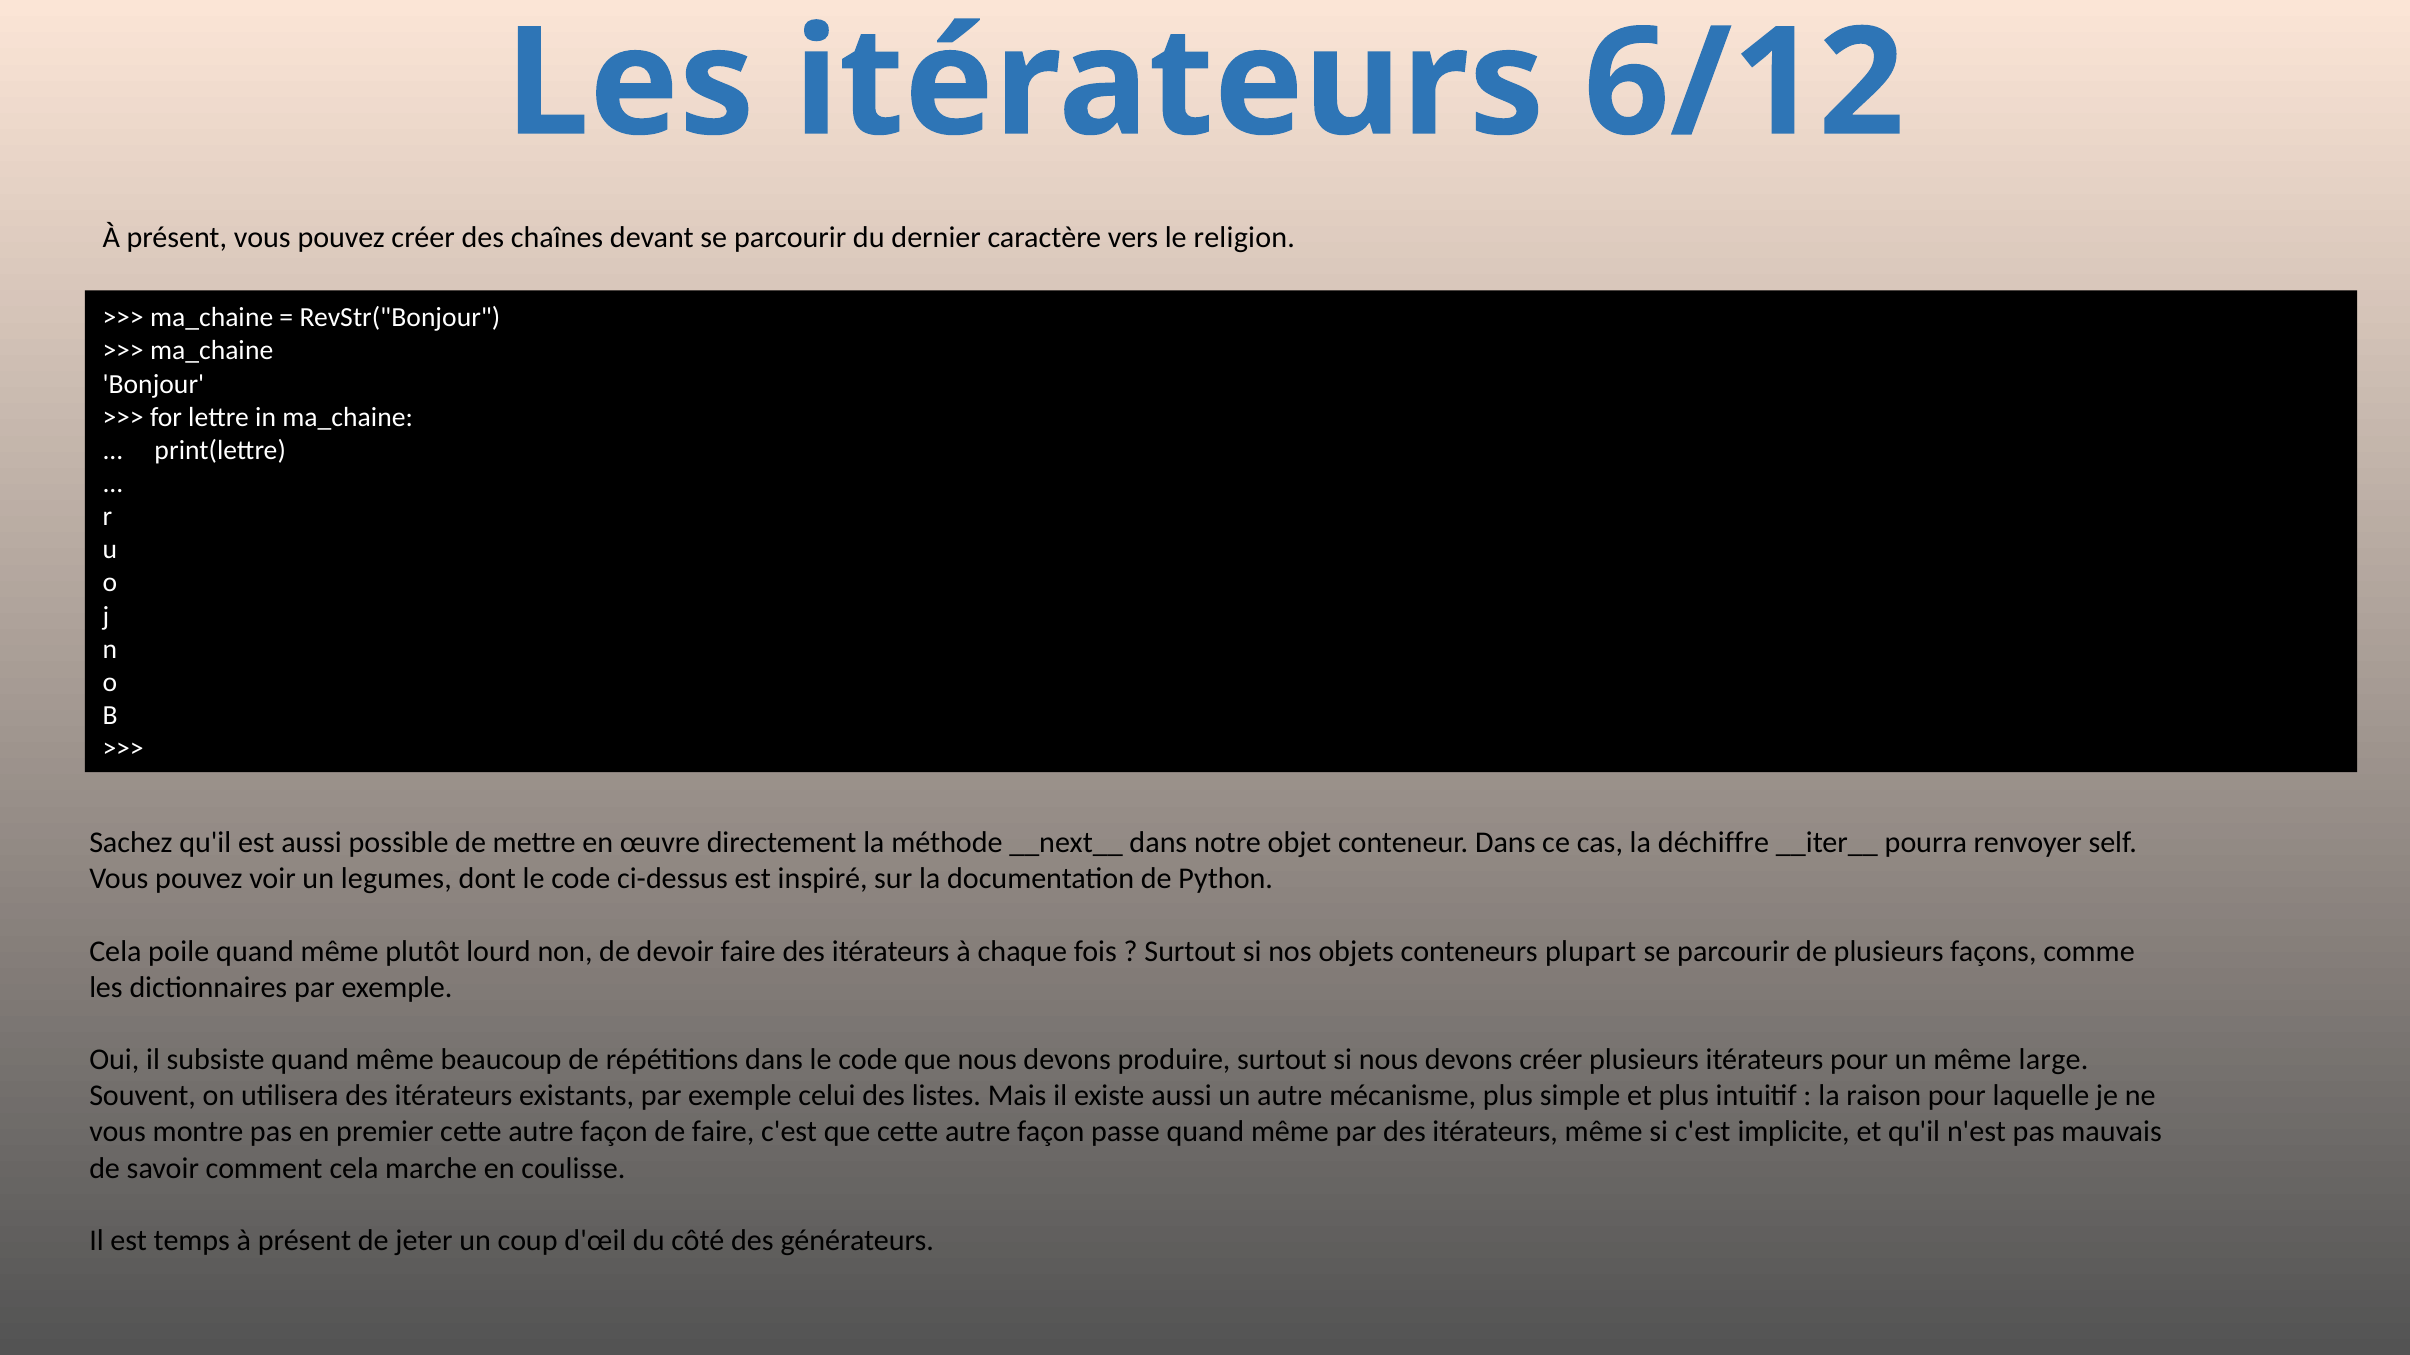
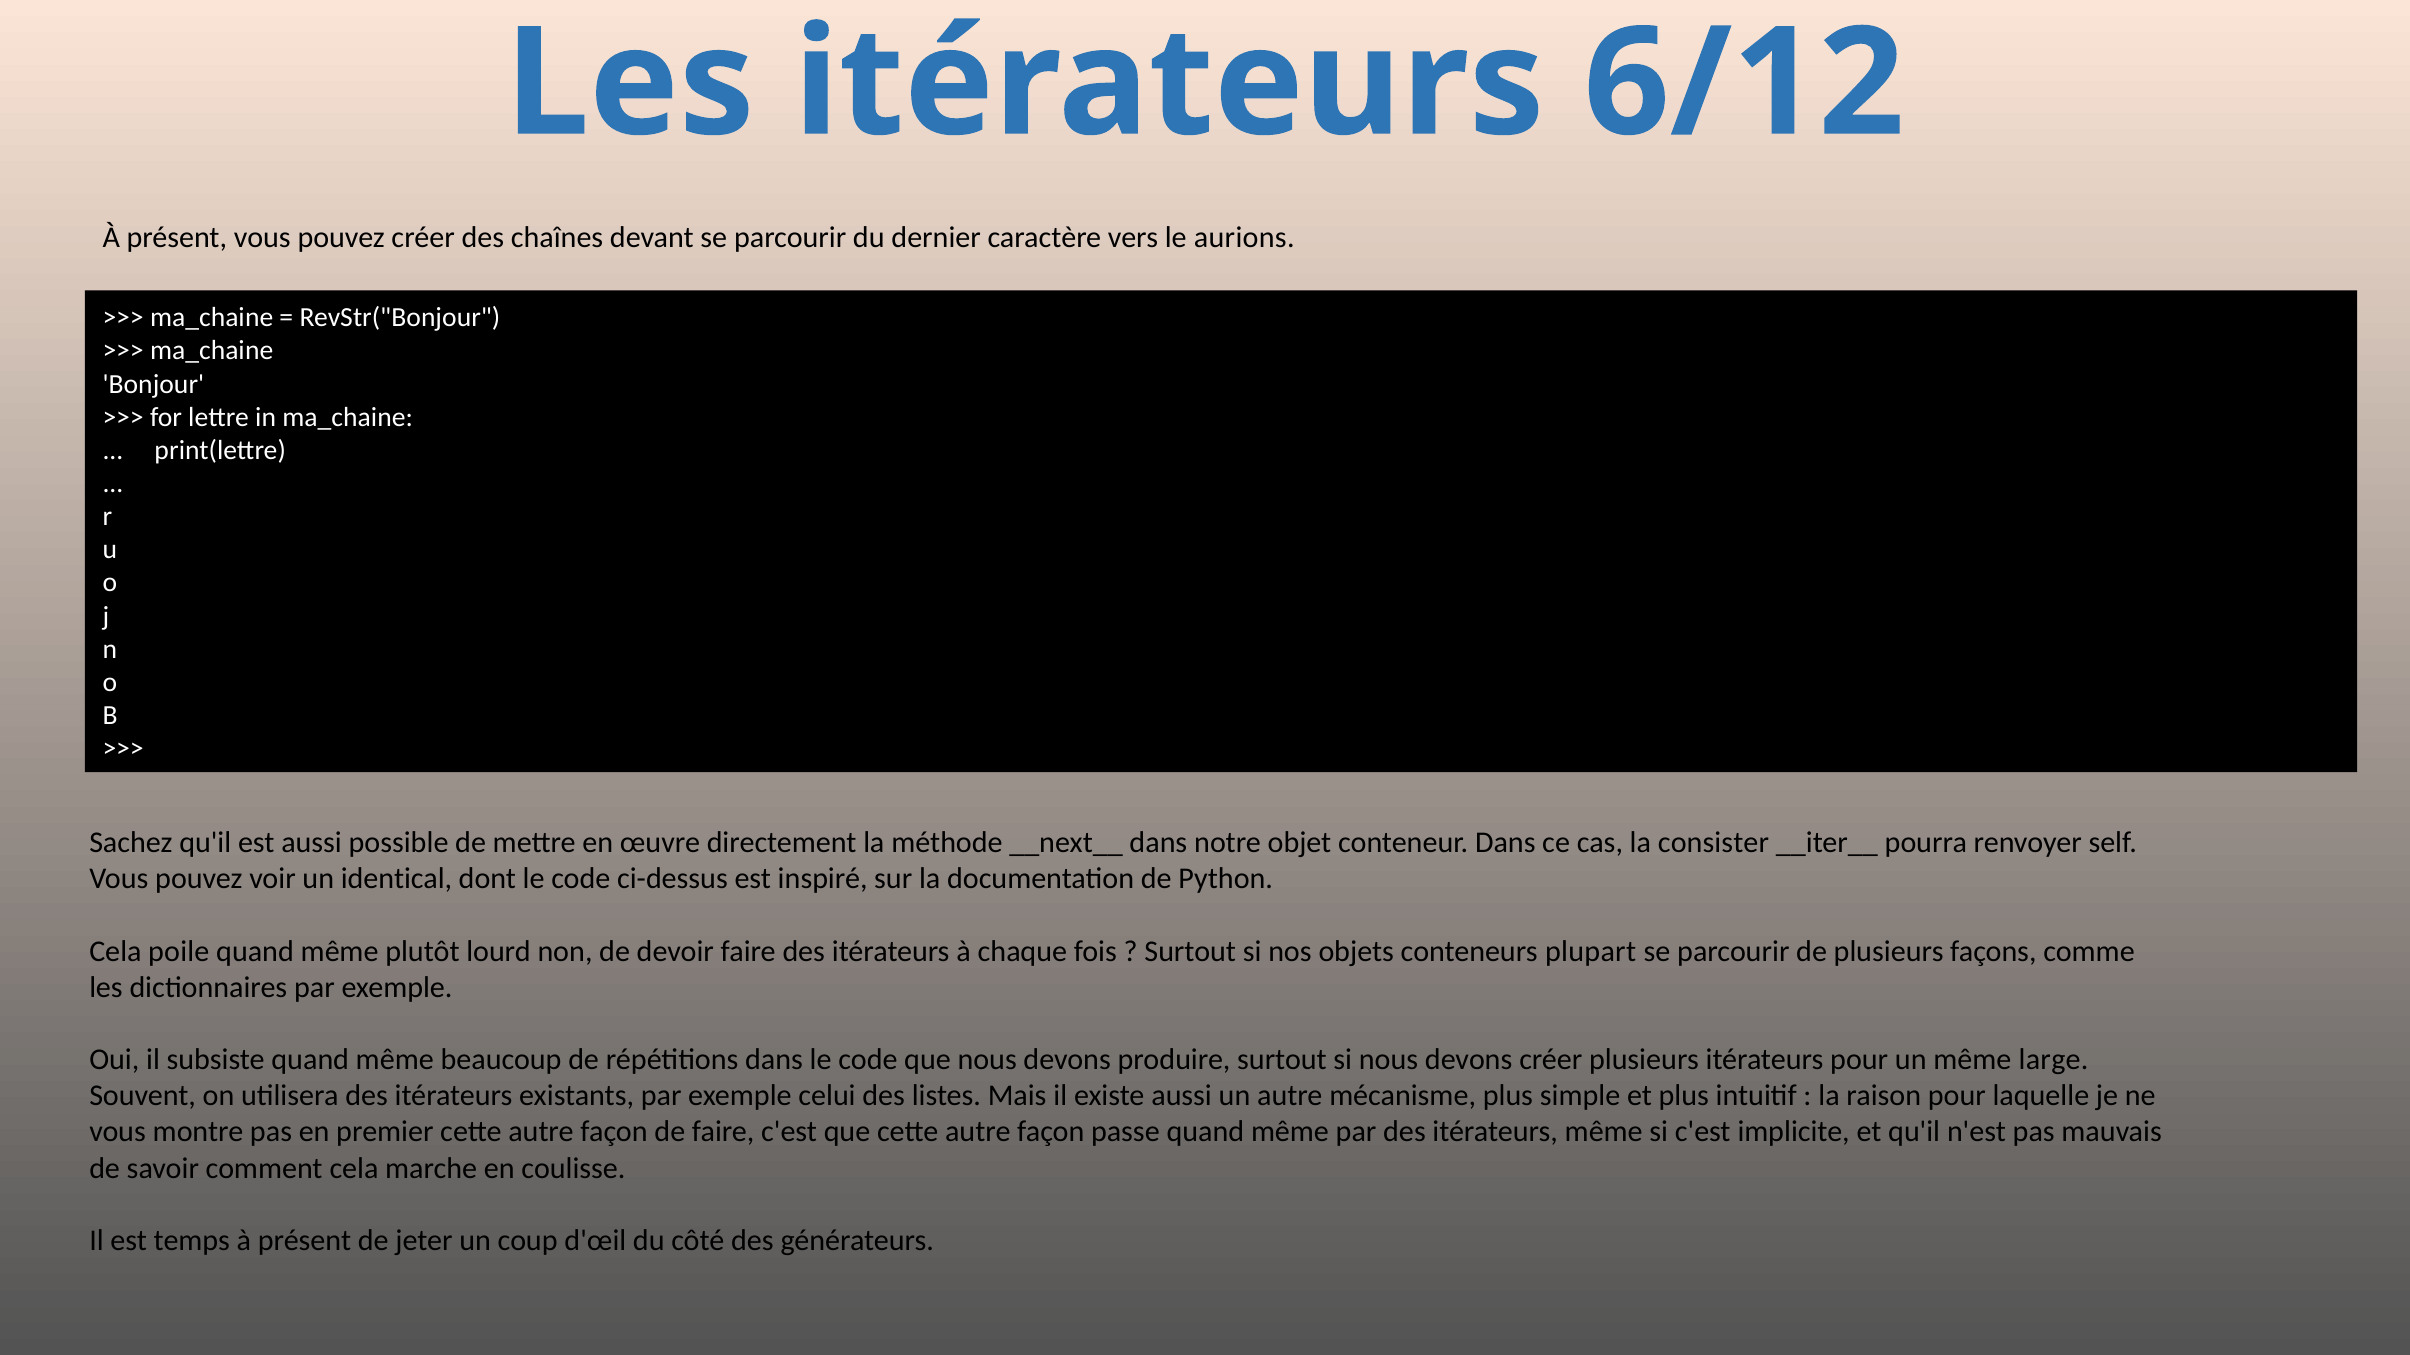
religion: religion -> aurions
déchiffre: déchiffre -> consister
legumes: legumes -> identical
